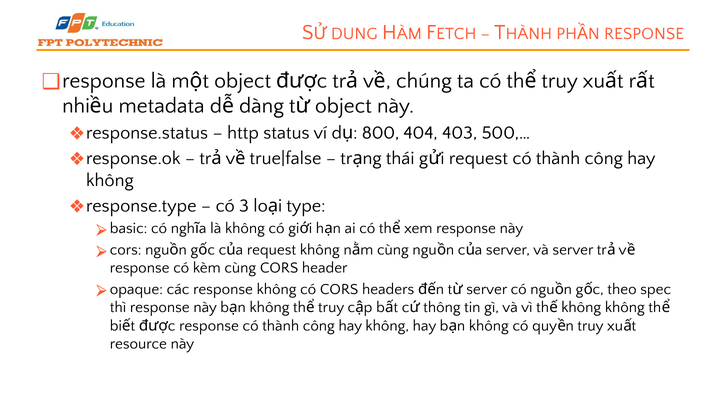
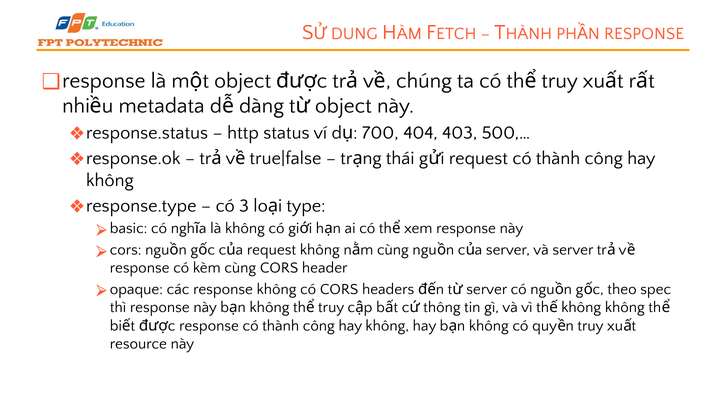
800: 800 -> 700
